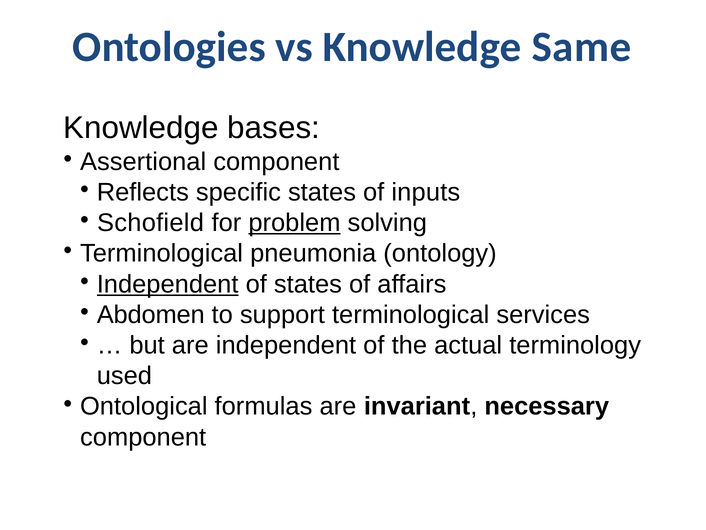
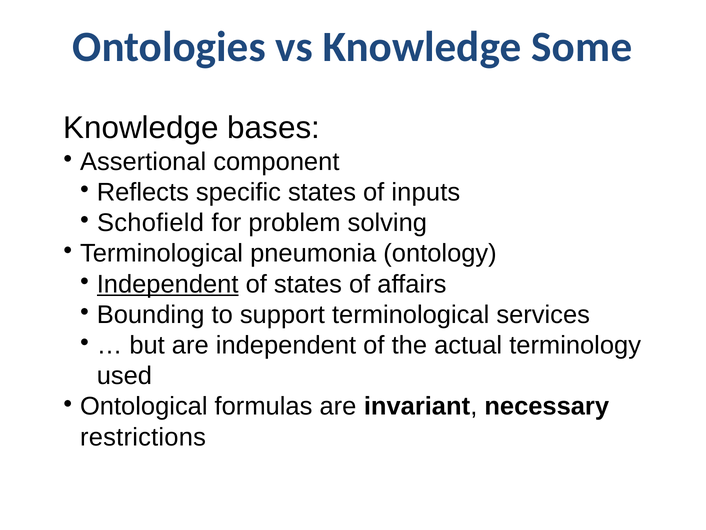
Same: Same -> Some
problem underline: present -> none
Abdomen: Abdomen -> Bounding
component at (143, 437): component -> restrictions
